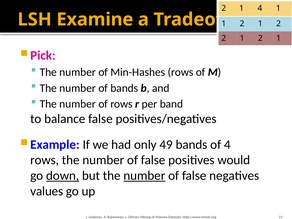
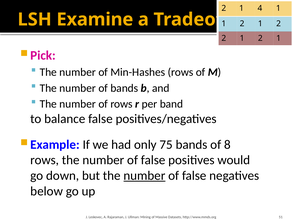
49: 49 -> 75
of 4: 4 -> 8
down underline: present -> none
values: values -> below
